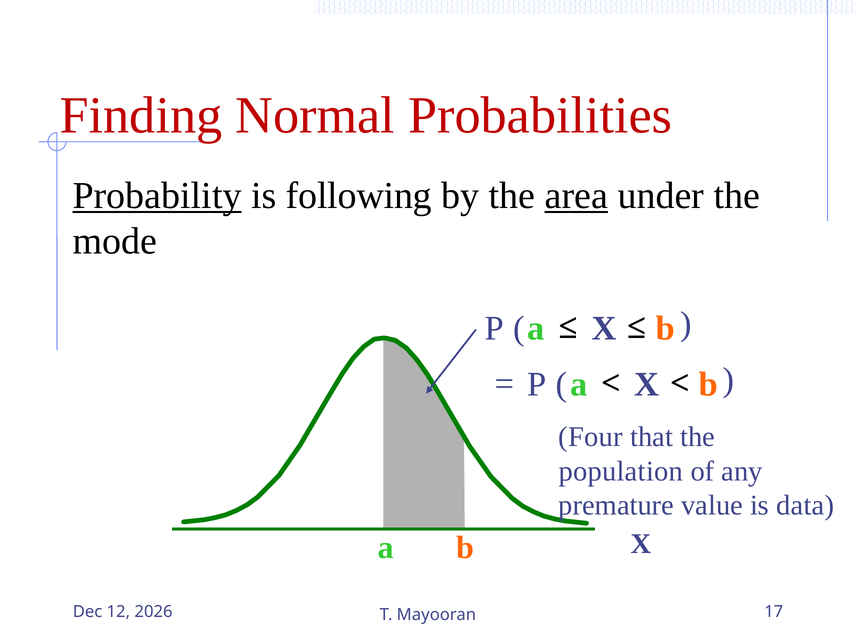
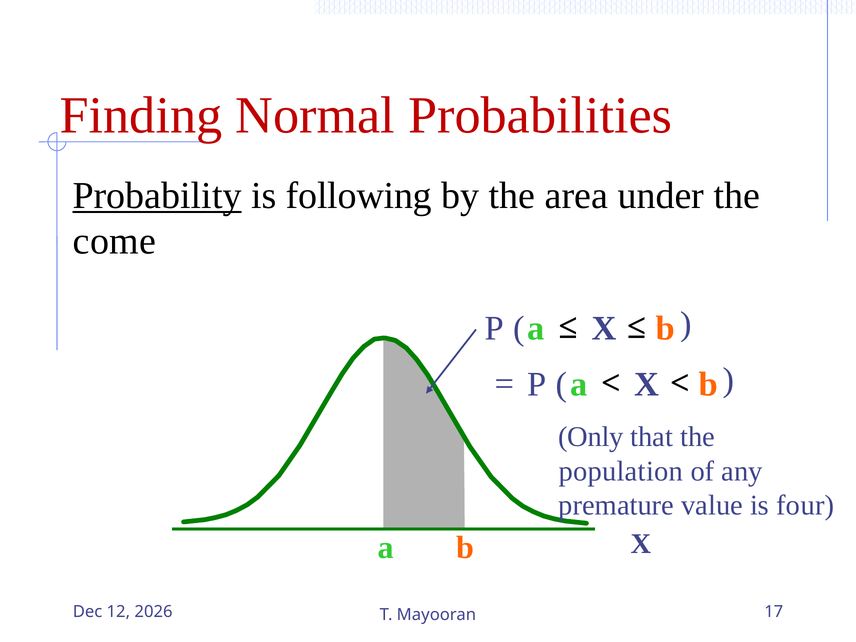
area underline: present -> none
mode: mode -> come
Four: Four -> Only
data: data -> four
